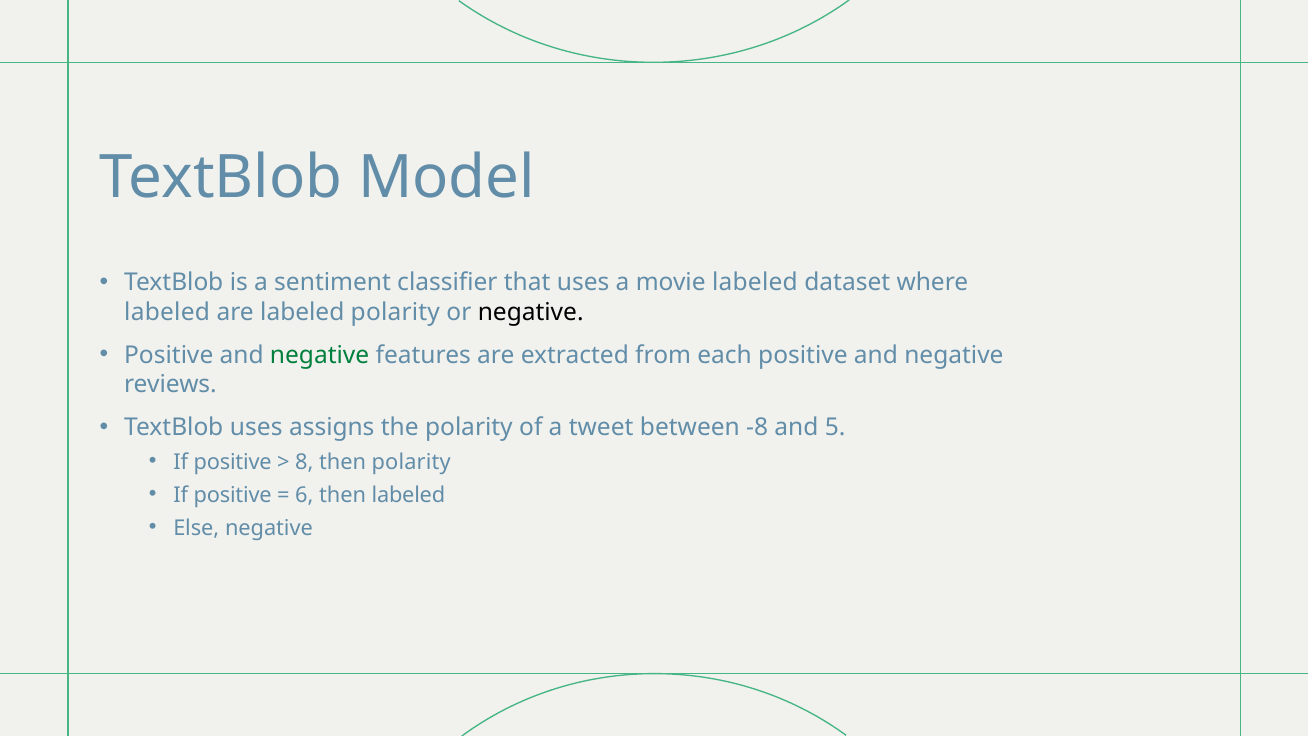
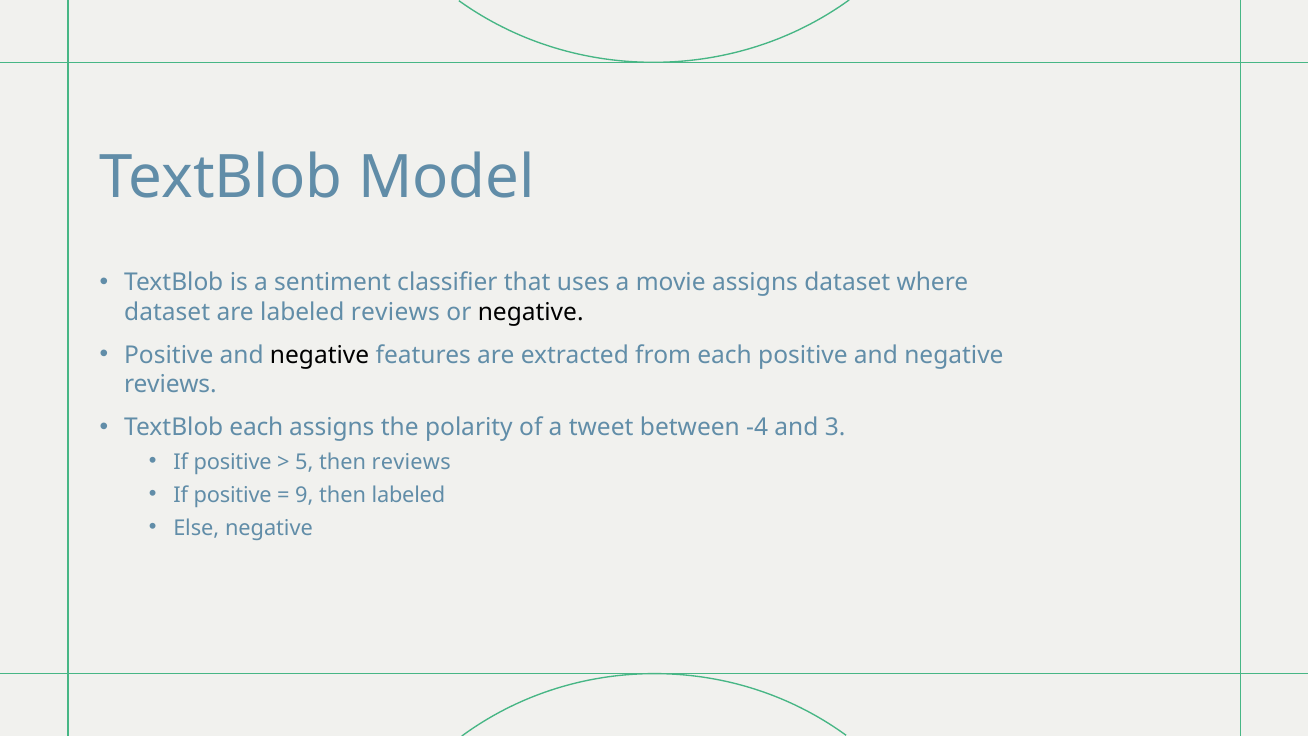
movie labeled: labeled -> assigns
labeled at (167, 312): labeled -> dataset
labeled polarity: polarity -> reviews
negative at (320, 355) colour: green -> black
TextBlob uses: uses -> each
-8: -8 -> -4
5: 5 -> 3
8: 8 -> 5
then polarity: polarity -> reviews
6: 6 -> 9
